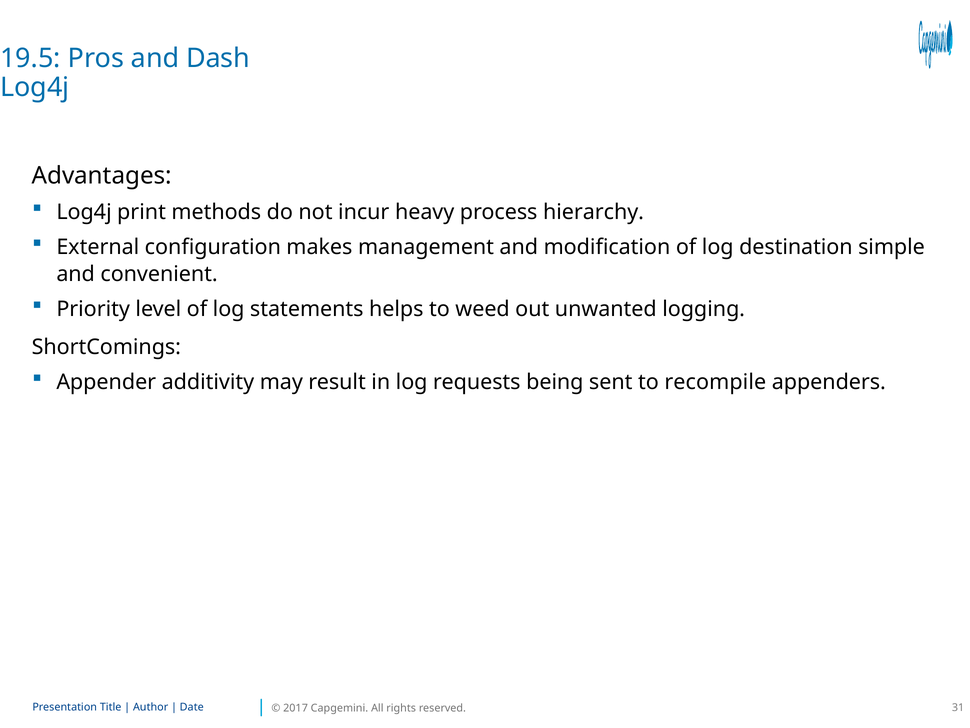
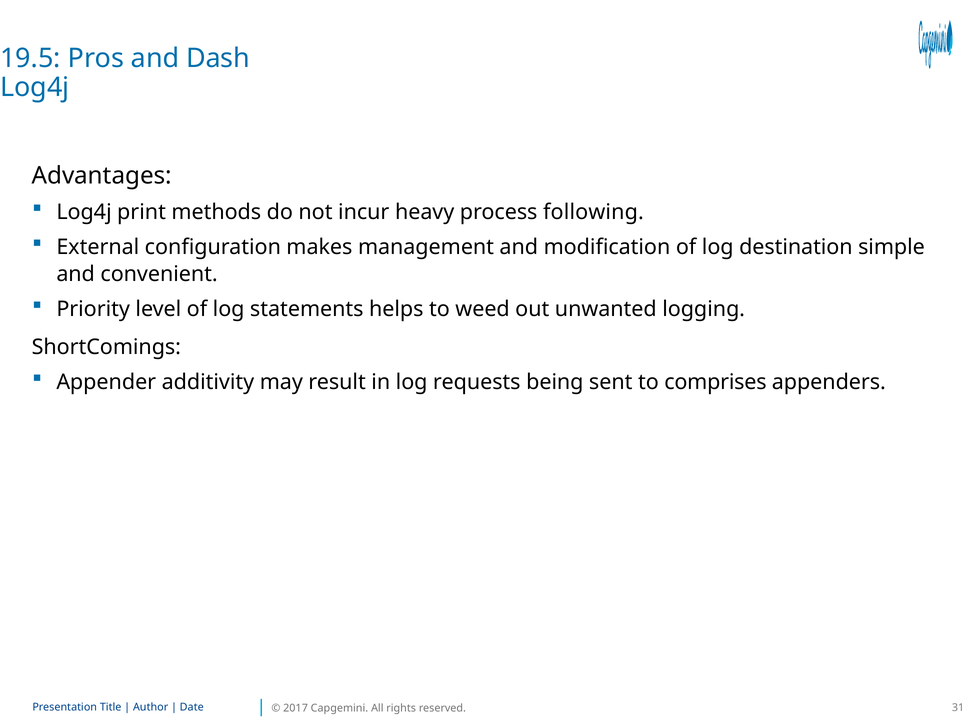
hierarchy: hierarchy -> following
recompile: recompile -> comprises
